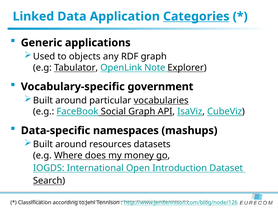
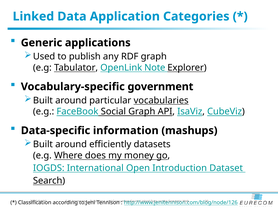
Categories underline: present -> none
objects: objects -> publish
namespaces: namespaces -> information
resources: resources -> efficiently
